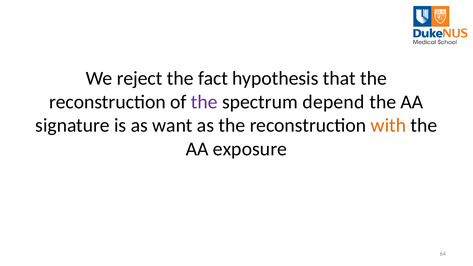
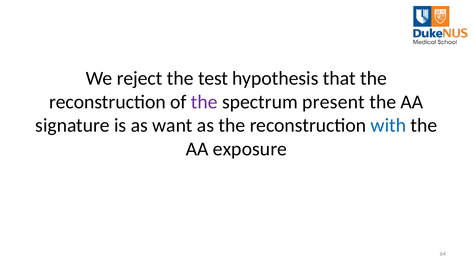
fact: fact -> test
depend: depend -> present
with colour: orange -> blue
